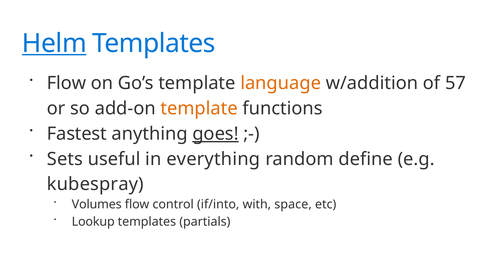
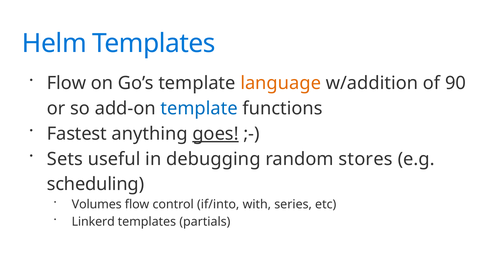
Helm underline: present -> none
57: 57 -> 90
template at (199, 109) colour: orange -> blue
everything: everything -> debugging
define: define -> stores
kubespray: kubespray -> scheduling
space: space -> series
Lookup: Lookup -> Linkerd
